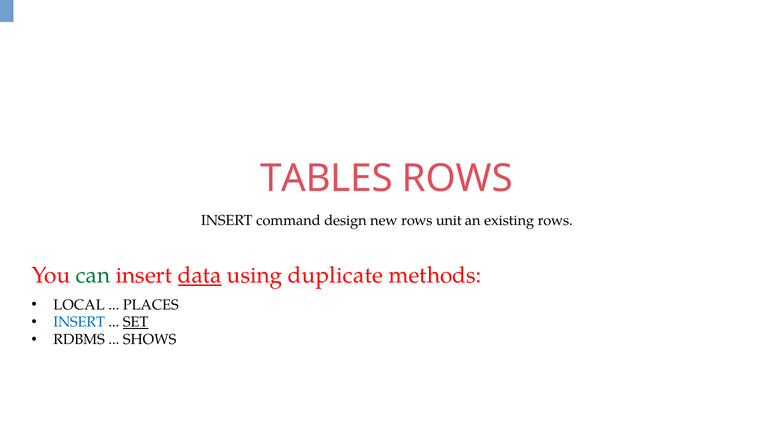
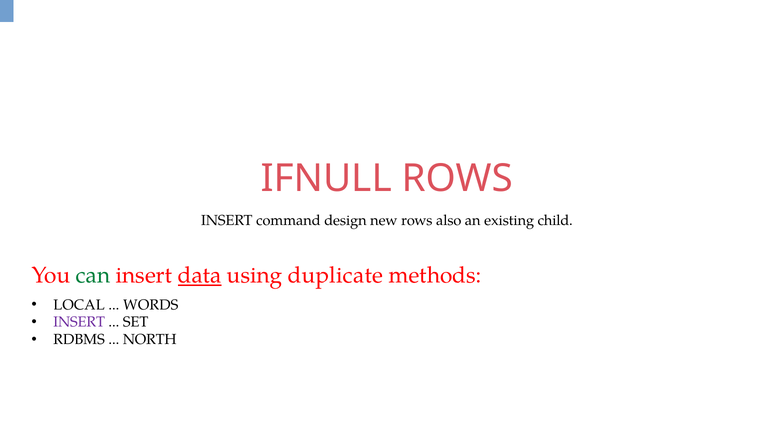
TABLES: TABLES -> IFNULL
unit: unit -> also
existing rows: rows -> child
PLACES: PLACES -> WORDS
INSERT at (79, 322) colour: blue -> purple
SET underline: present -> none
SHOWS: SHOWS -> NORTH
